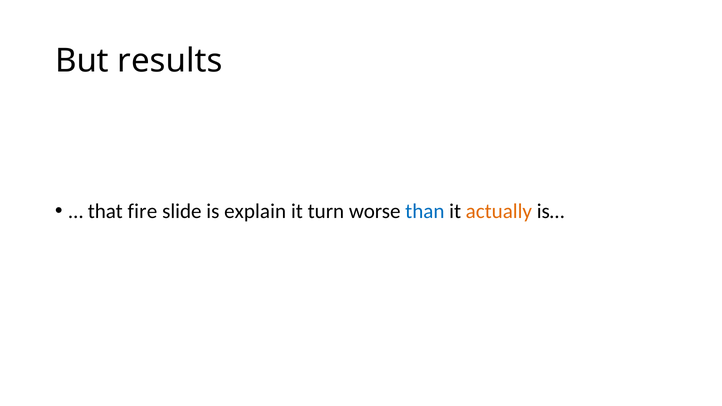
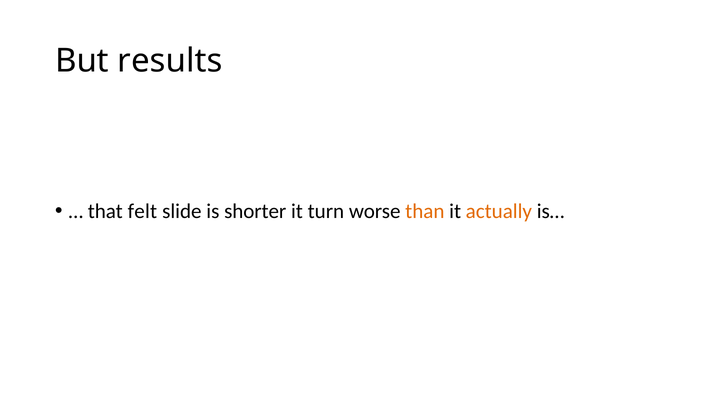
fire: fire -> felt
explain: explain -> shorter
than colour: blue -> orange
